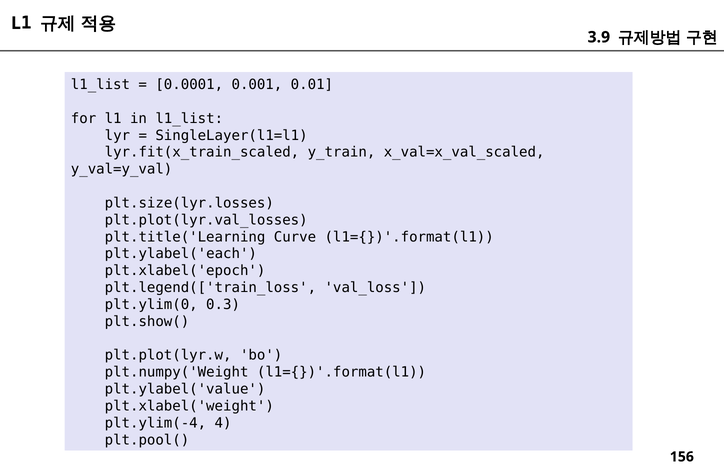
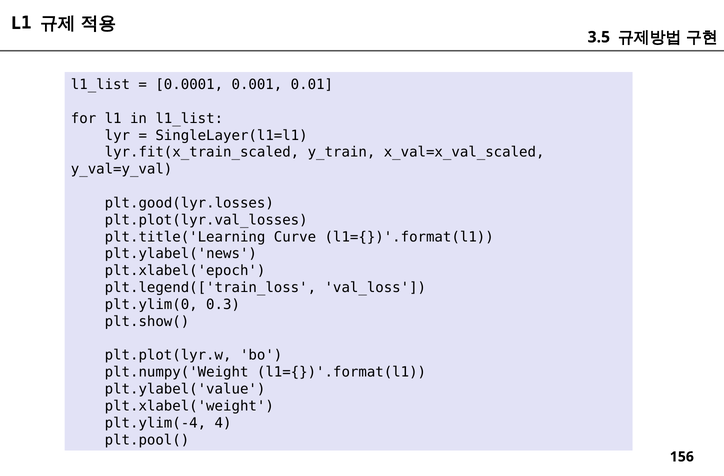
3.9: 3.9 -> 3.5
plt.size(lyr.losses: plt.size(lyr.losses -> plt.good(lyr.losses
plt.ylabel('each: plt.ylabel('each -> plt.ylabel('news
